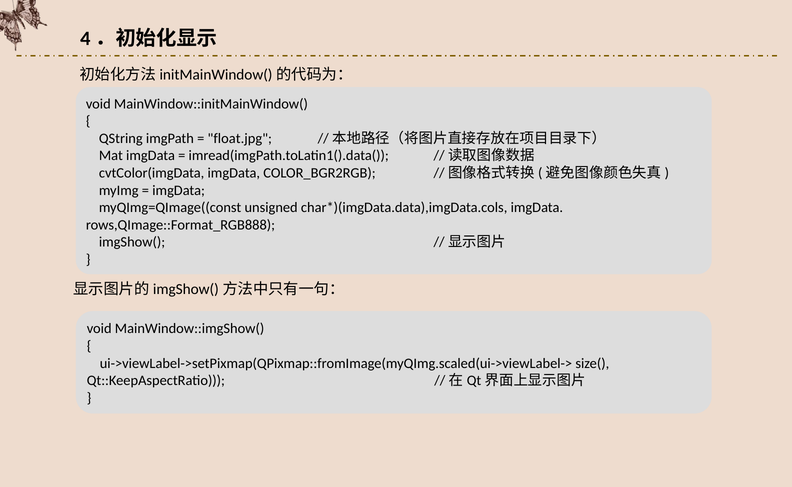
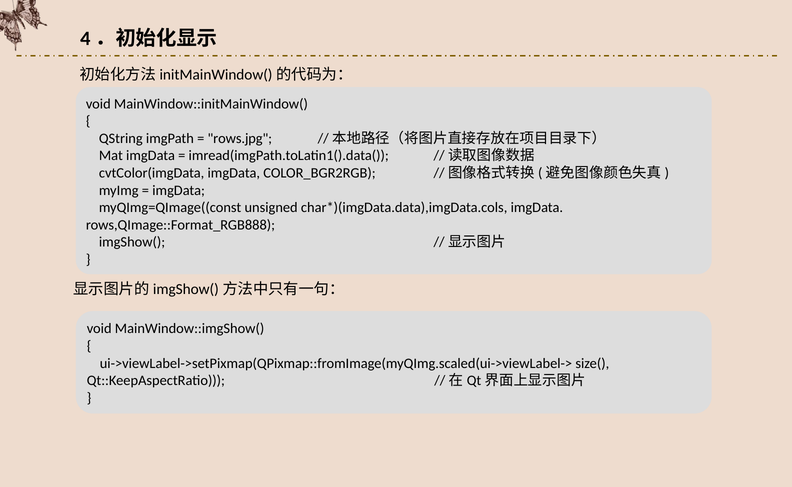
float.jpg: float.jpg -> rows.jpg
